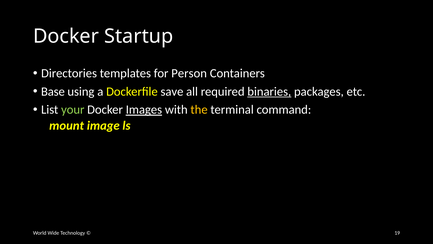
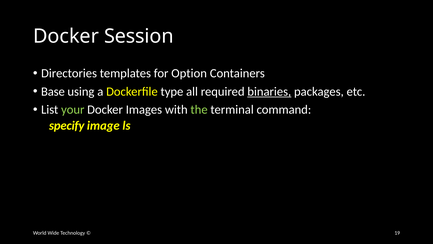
Startup: Startup -> Session
Person: Person -> Option
save: save -> type
Images underline: present -> none
the colour: yellow -> light green
mount: mount -> specify
